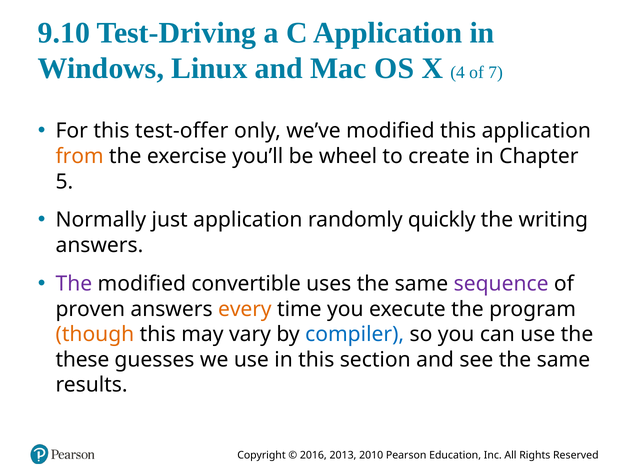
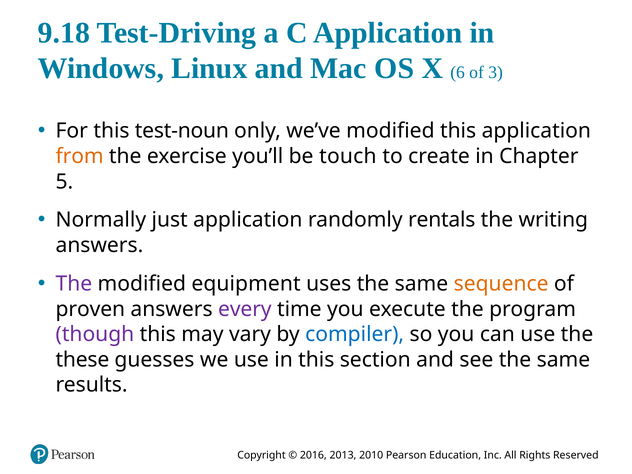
9.10: 9.10 -> 9.18
4: 4 -> 6
7: 7 -> 3
test-offer: test-offer -> test-noun
wheel: wheel -> touch
quickly: quickly -> rentals
convertible: convertible -> equipment
sequence colour: purple -> orange
every colour: orange -> purple
though colour: orange -> purple
